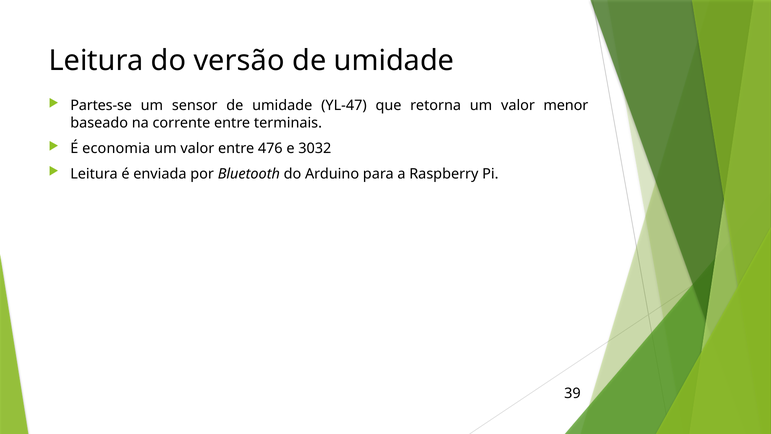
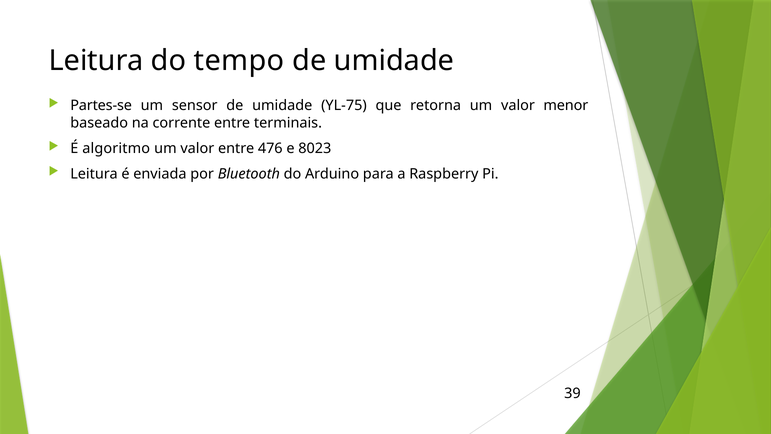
versão: versão -> tempo
YL-47: YL-47 -> YL-75
economia: economia -> algoritmo
3032: 3032 -> 8023
